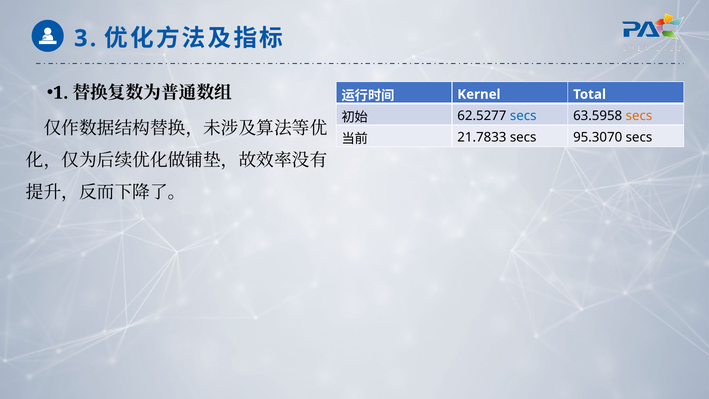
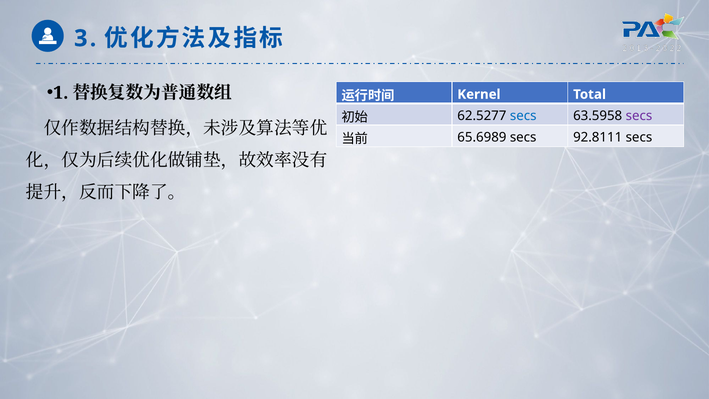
secs at (639, 116) colour: orange -> purple
21.7833: 21.7833 -> 65.6989
95.3070: 95.3070 -> 92.8111
